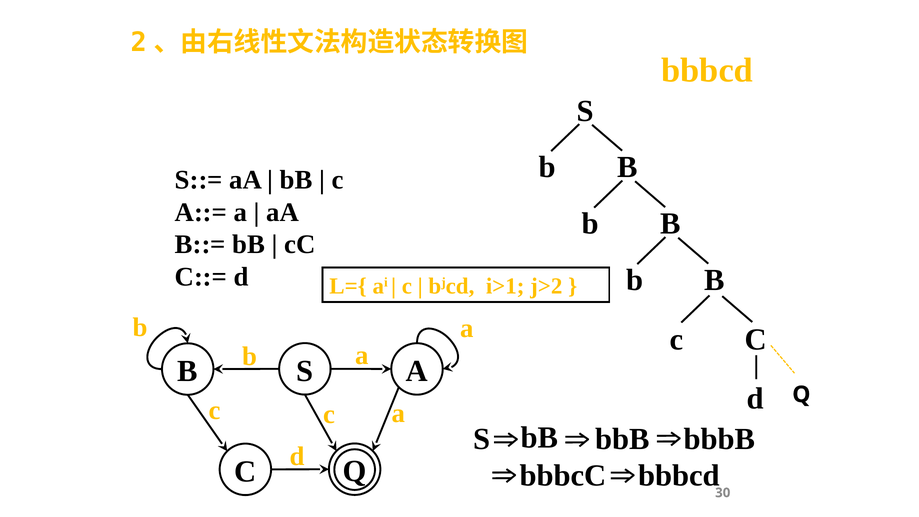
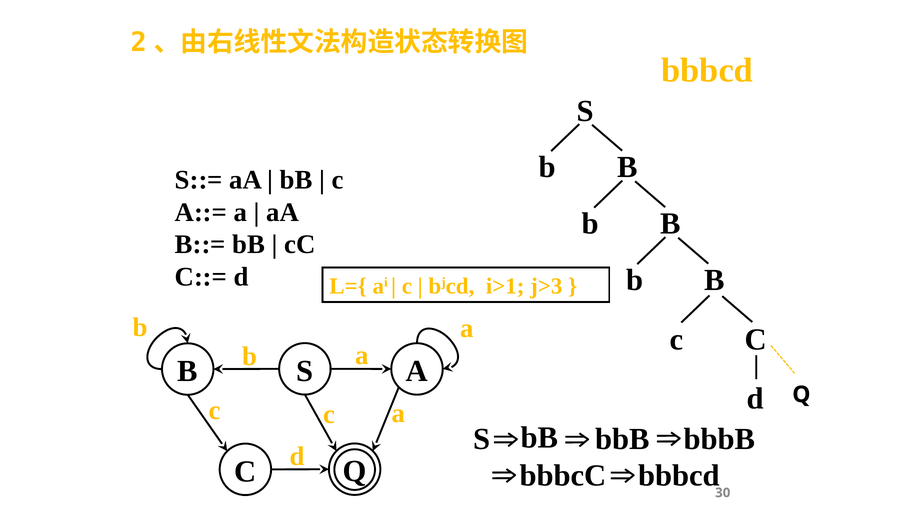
j>2: j>2 -> j>3
